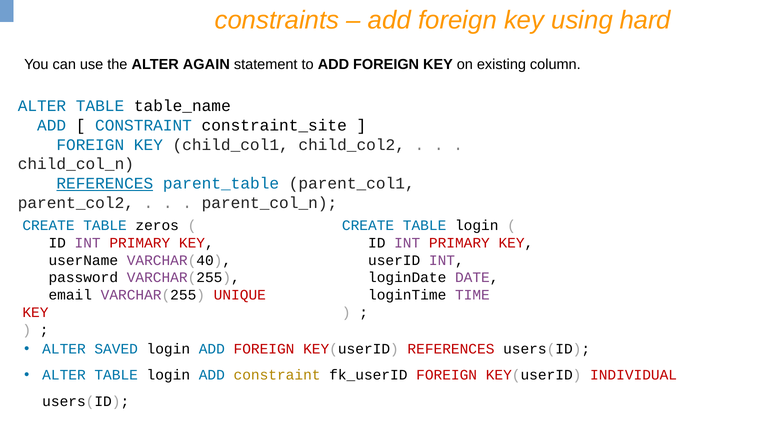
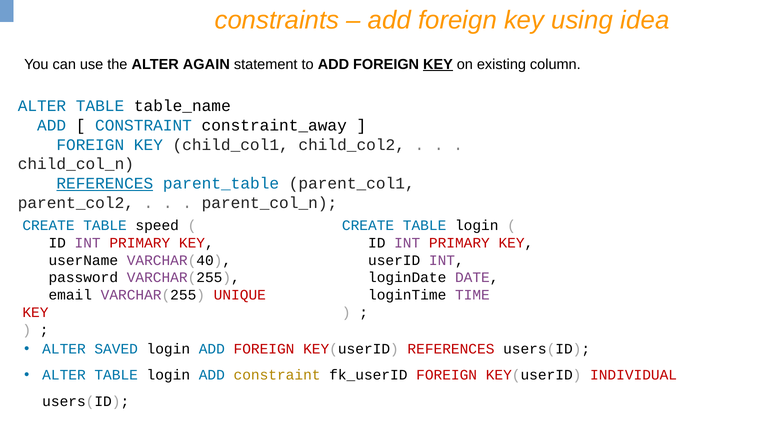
hard: hard -> idea
KEY at (438, 64) underline: none -> present
constraint_site: constraint_site -> constraint_away
zeros: zeros -> speed
